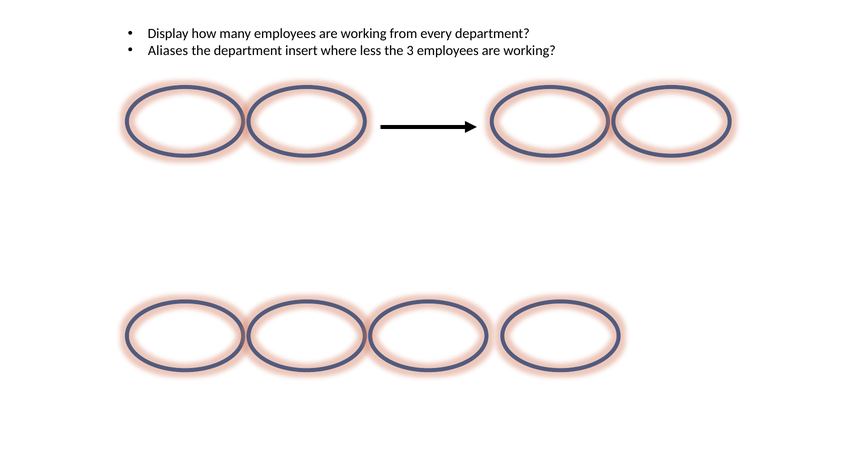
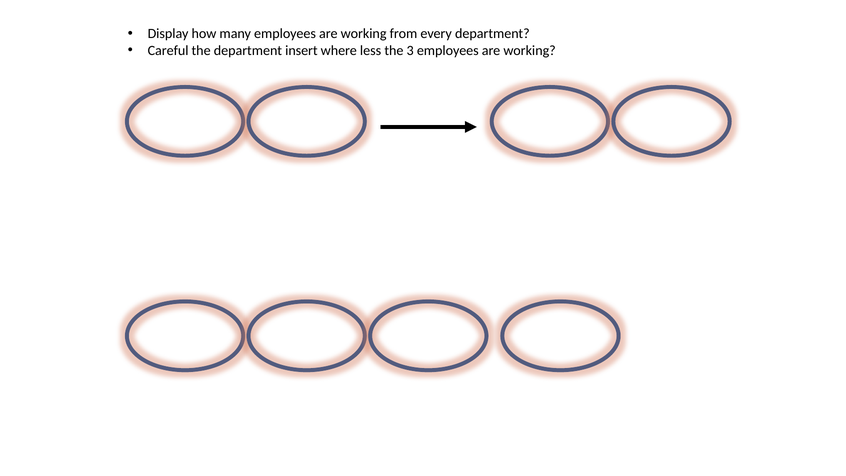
Aliases: Aliases -> Careful
